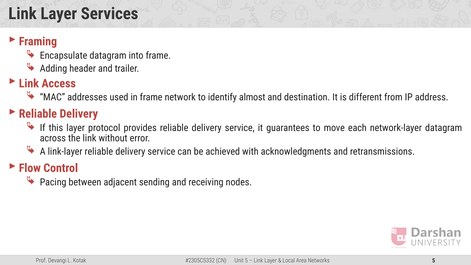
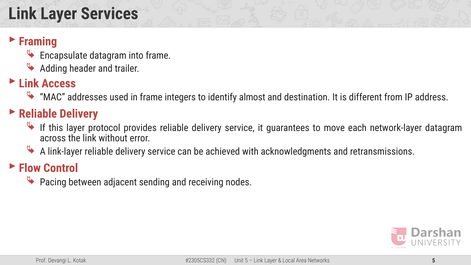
network: network -> integers
